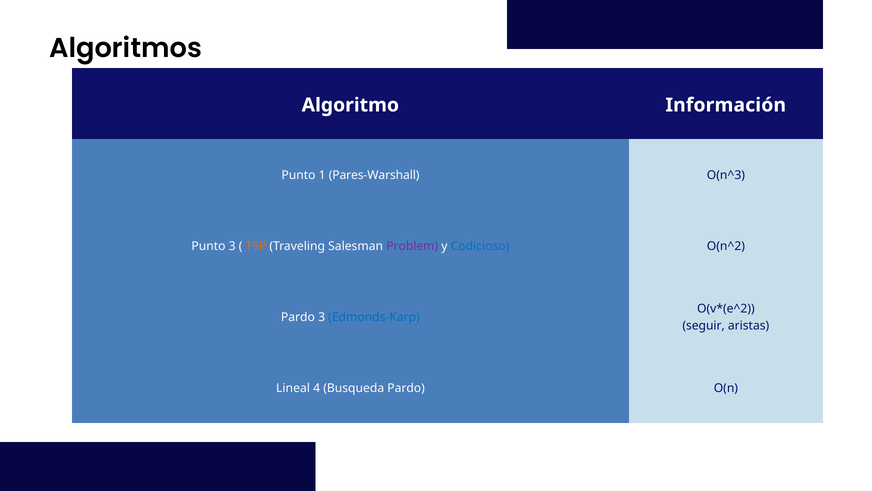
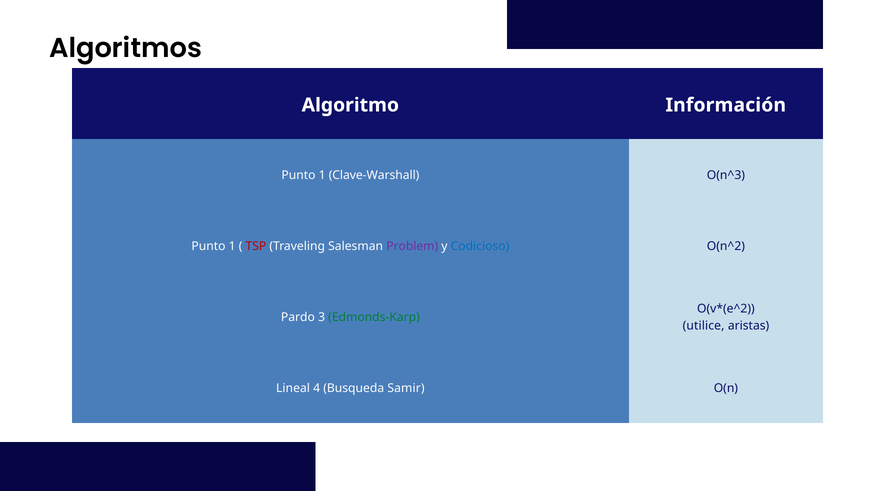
Pares-Warshall: Pares-Warshall -> Clave-Warshall
3 at (232, 246): 3 -> 1
TSP colour: orange -> red
Edmonds-Karp colour: blue -> green
seguir: seguir -> utilice
Busqueda Pardo: Pardo -> Samir
